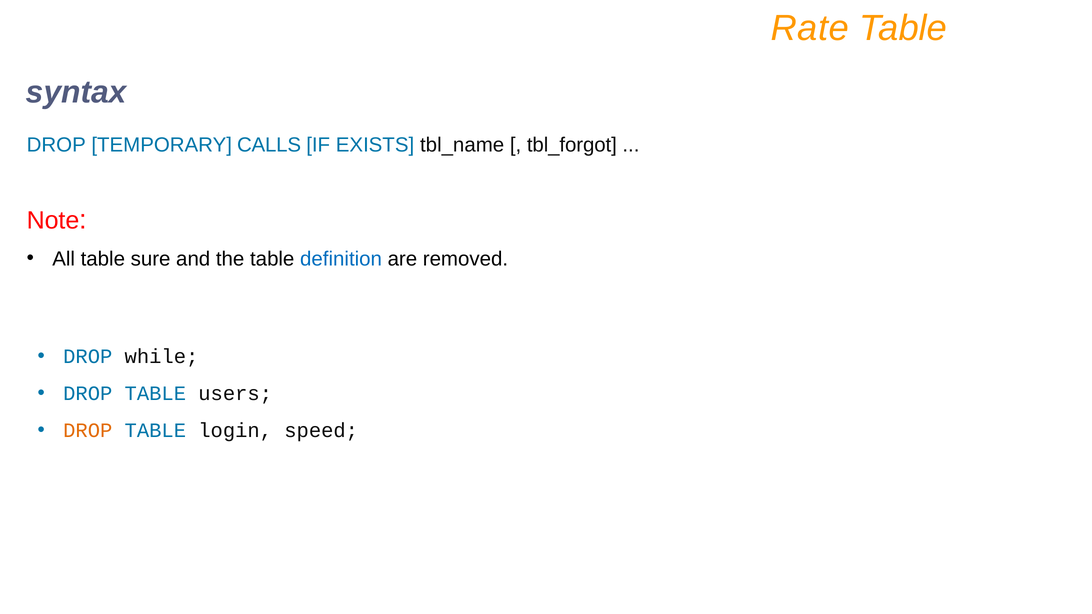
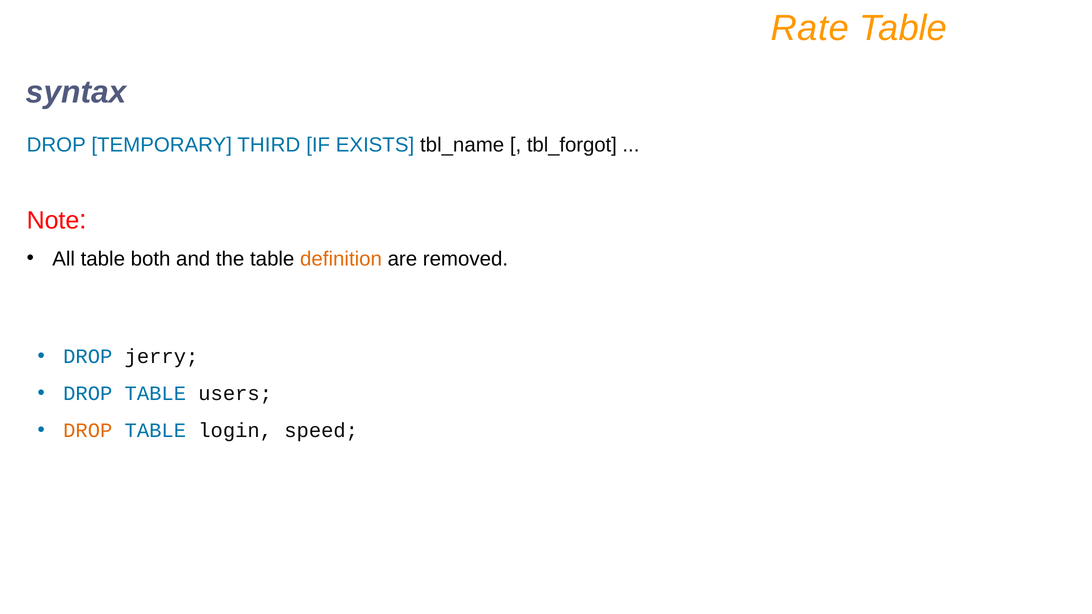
CALLS: CALLS -> THIRD
sure: sure -> both
definition colour: blue -> orange
while: while -> jerry
